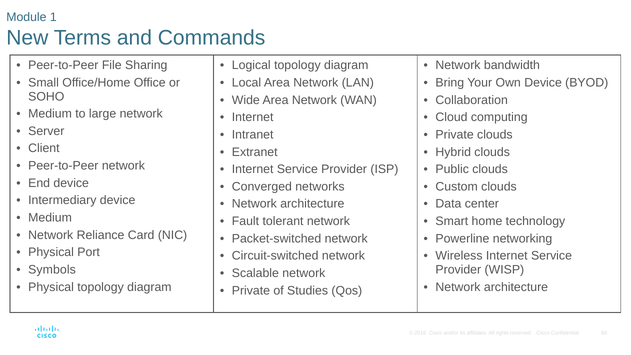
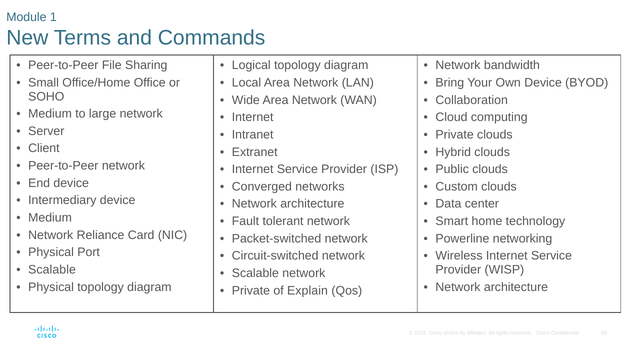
Symbols at (52, 270): Symbols -> Scalable
Studies: Studies -> Explain
